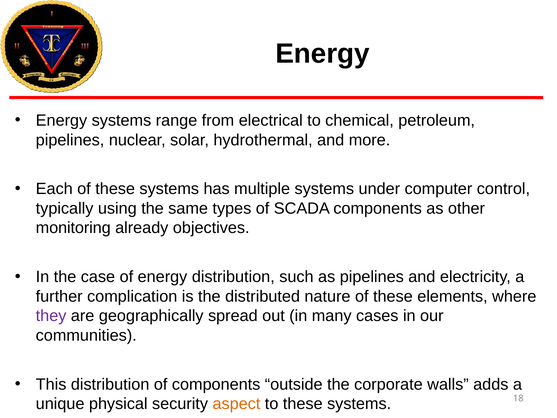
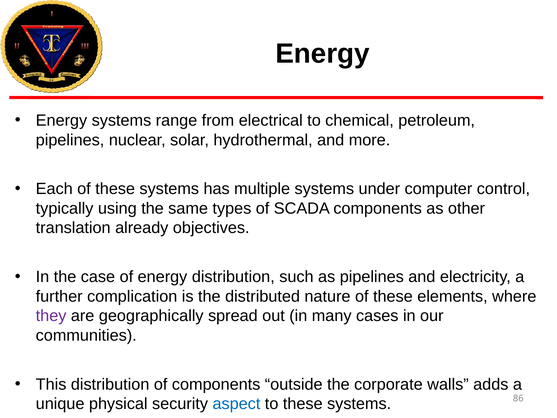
monitoring: monitoring -> translation
aspect colour: orange -> blue
18: 18 -> 86
